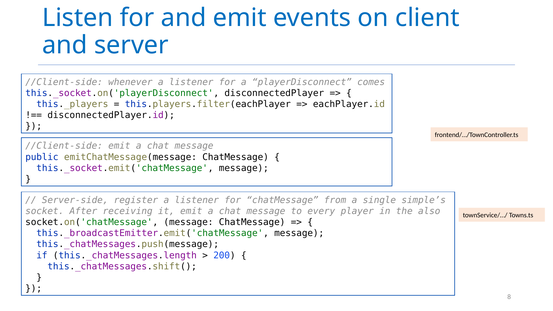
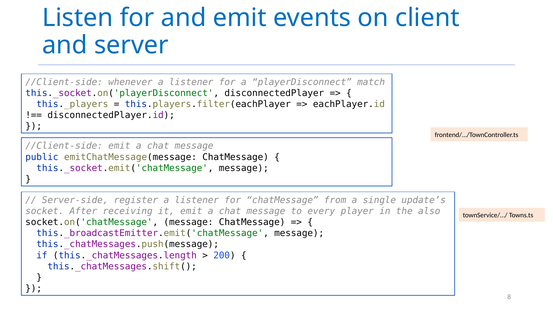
comes: comes -> match
simple’s: simple’s -> update’s
